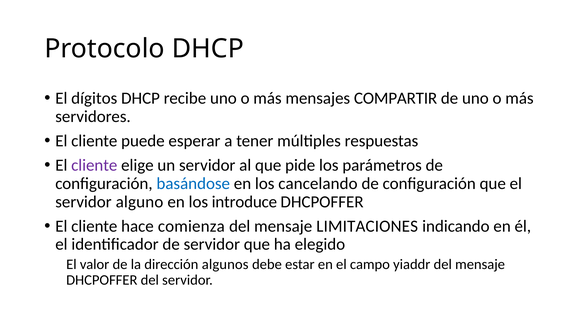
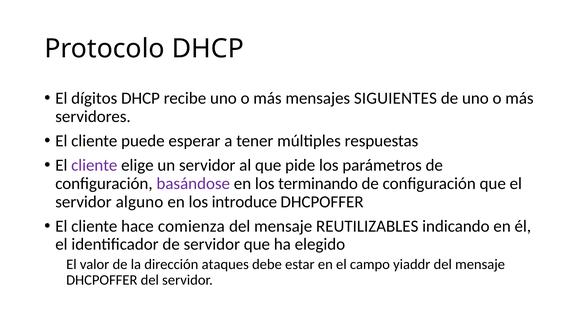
COMPARTIR: COMPARTIR -> SIGUIENTES
basándose colour: blue -> purple
cancelando: cancelando -> terminando
LIMITACIONES: LIMITACIONES -> REUTILIZABLES
algunos: algunos -> ataques
